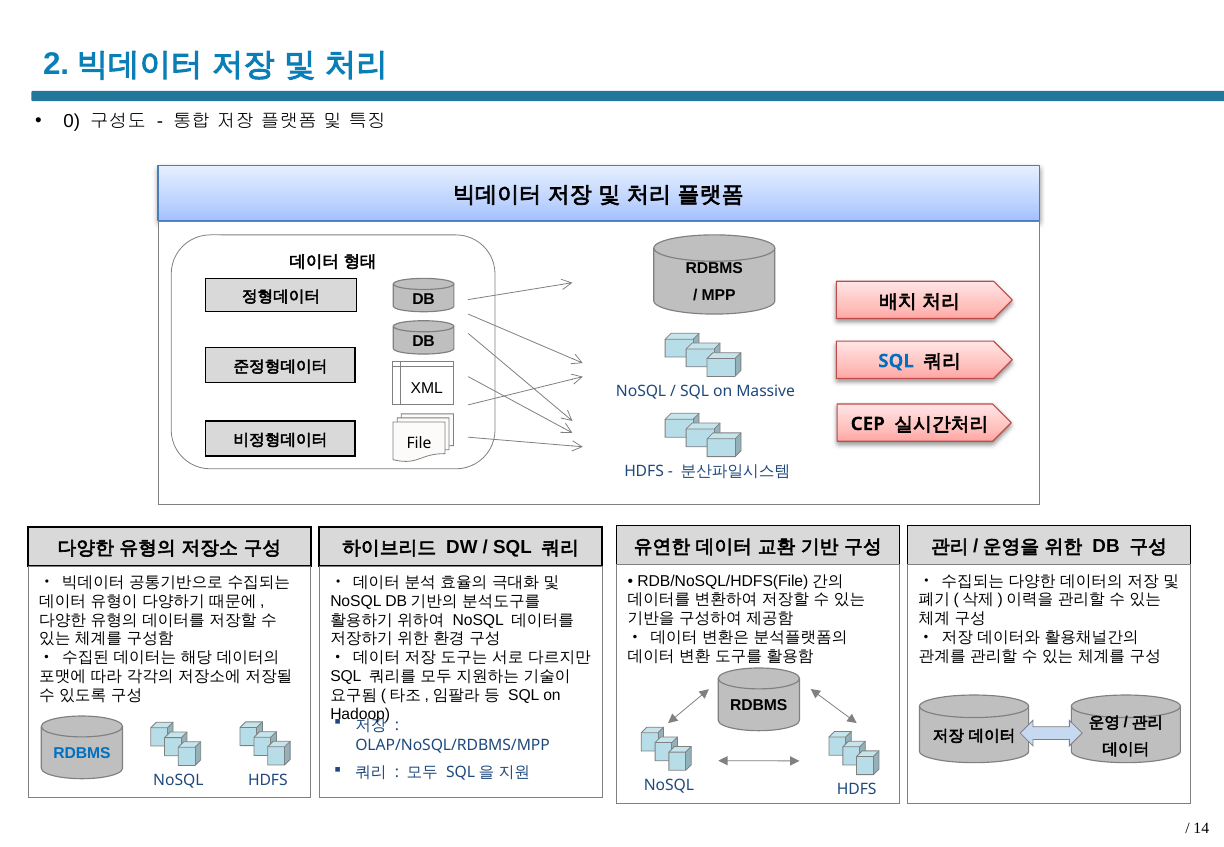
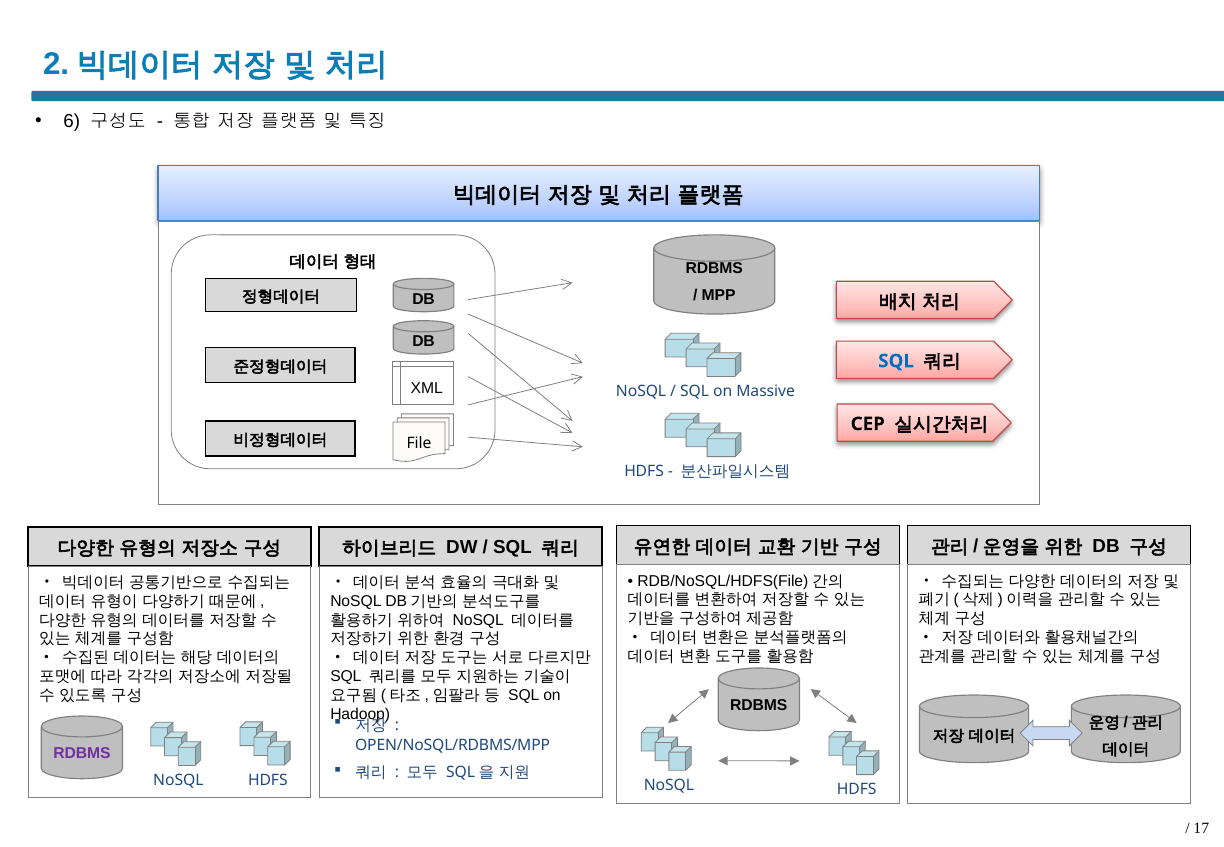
0: 0 -> 6
OLAP/NoSQL/RDBMS/MPP: OLAP/NoSQL/RDBMS/MPP -> OPEN/NoSQL/RDBMS/MPP
RDBMS at (82, 754) colour: blue -> purple
14: 14 -> 17
